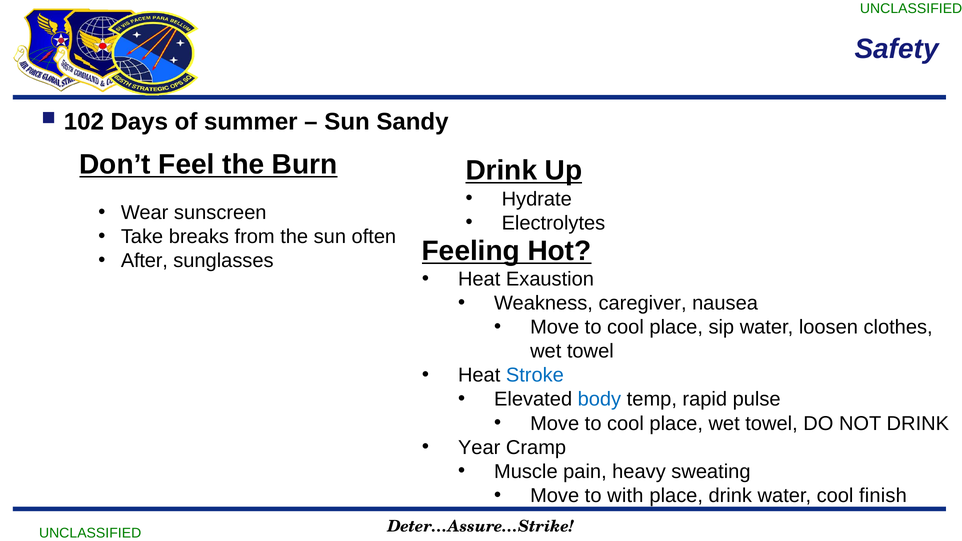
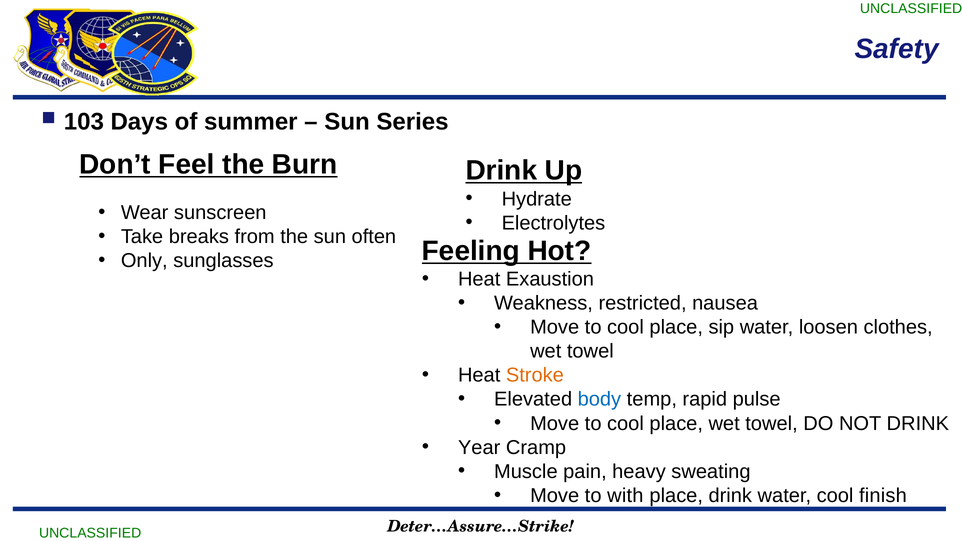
102: 102 -> 103
Sandy: Sandy -> Series
After: After -> Only
caregiver: caregiver -> restricted
Stroke colour: blue -> orange
